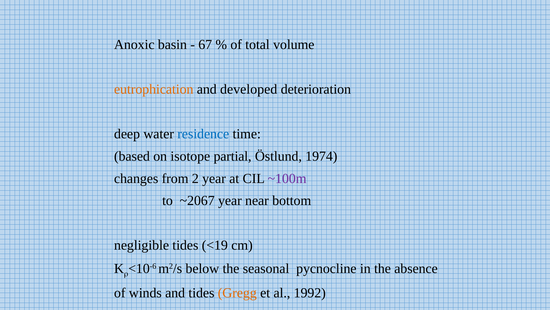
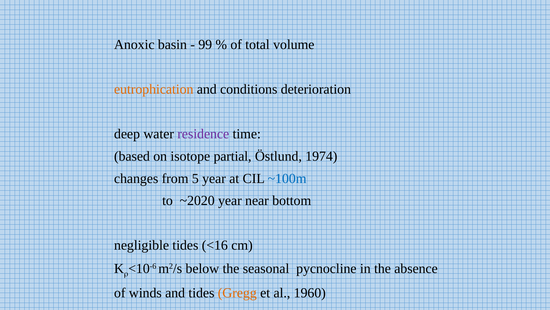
67: 67 -> 99
developed: developed -> conditions
residence colour: blue -> purple
2: 2 -> 5
~100m colour: purple -> blue
~2067: ~2067 -> ~2020
<19: <19 -> <16
1992: 1992 -> 1960
